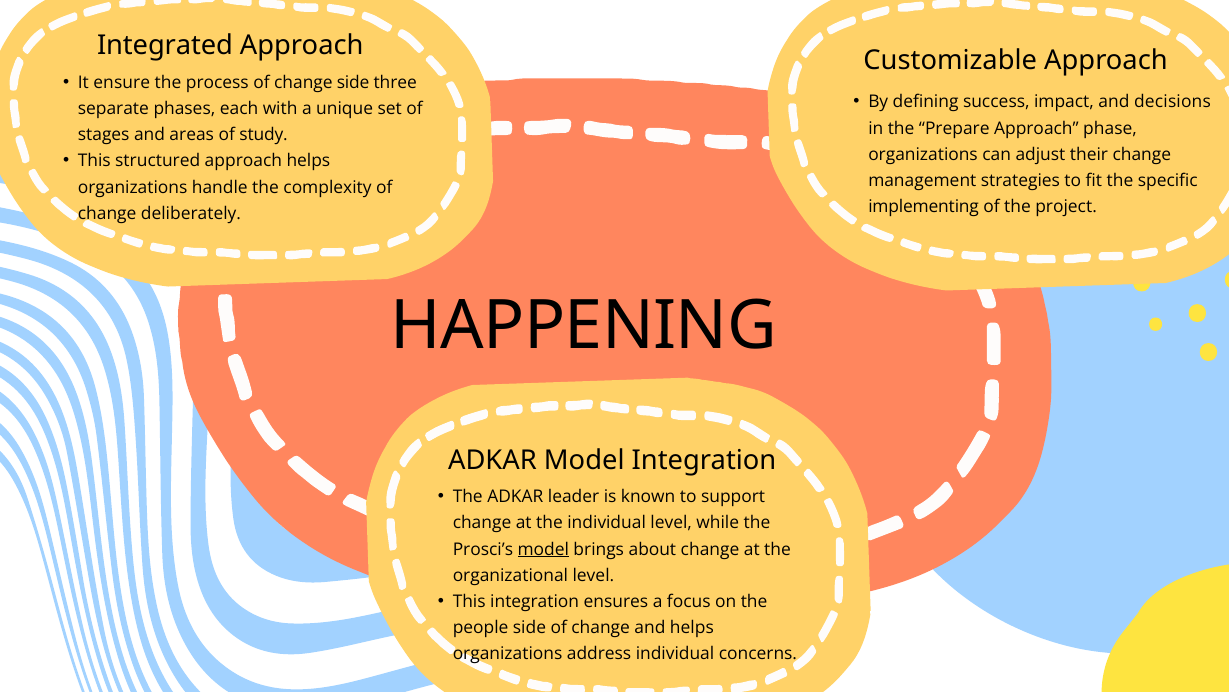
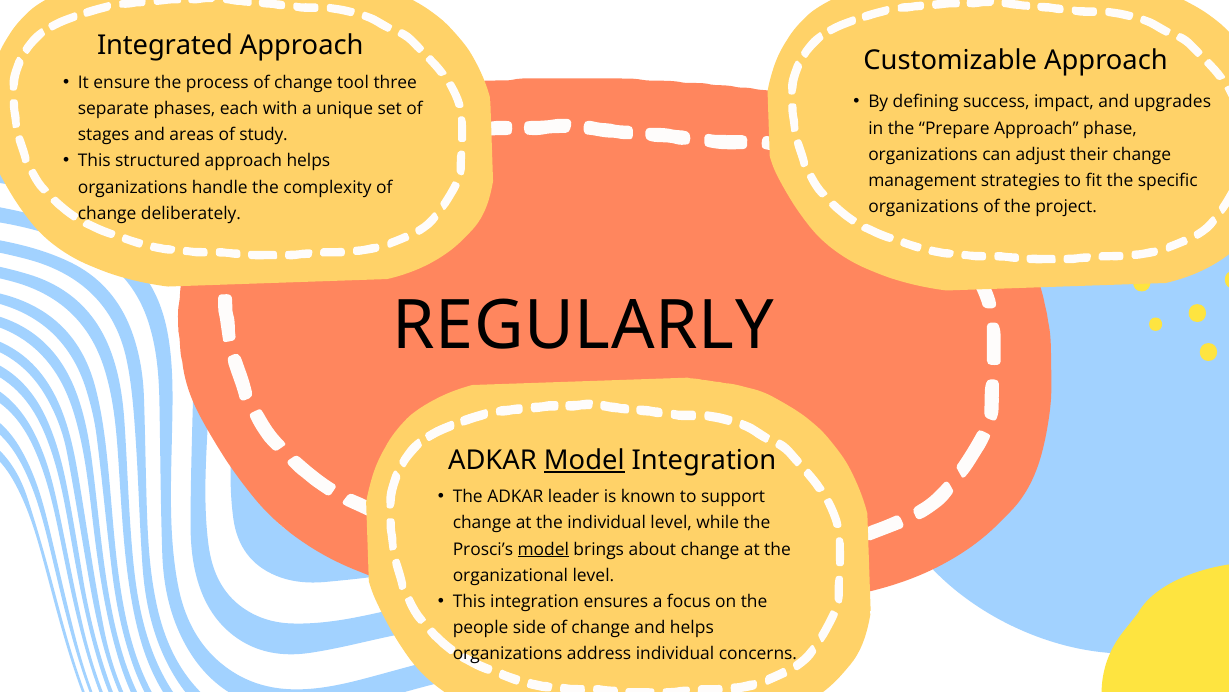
change side: side -> tool
decisions: decisions -> upgrades
implementing at (924, 207): implementing -> organizations
HAPPENING: HAPPENING -> REGULARLY
Model at (584, 460) underline: none -> present
